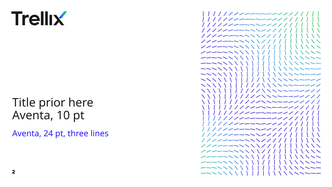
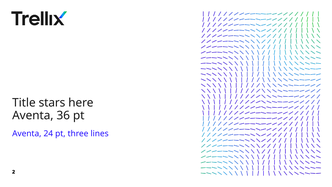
prior: prior -> stars
10: 10 -> 36
